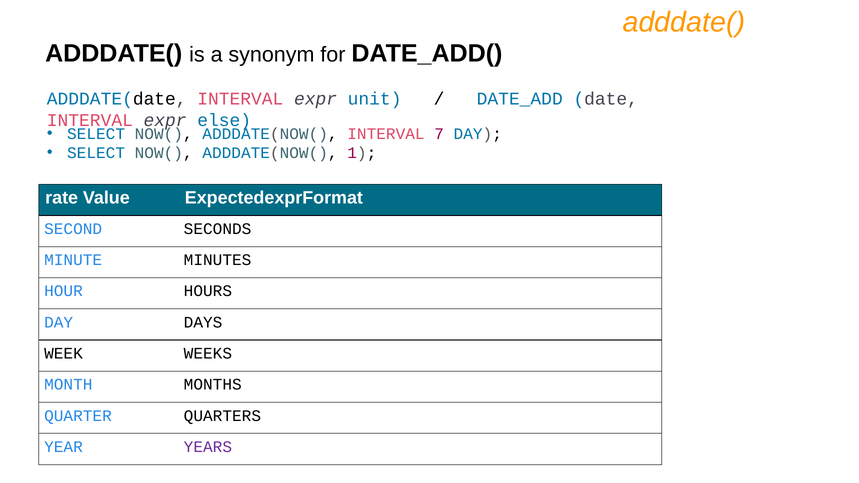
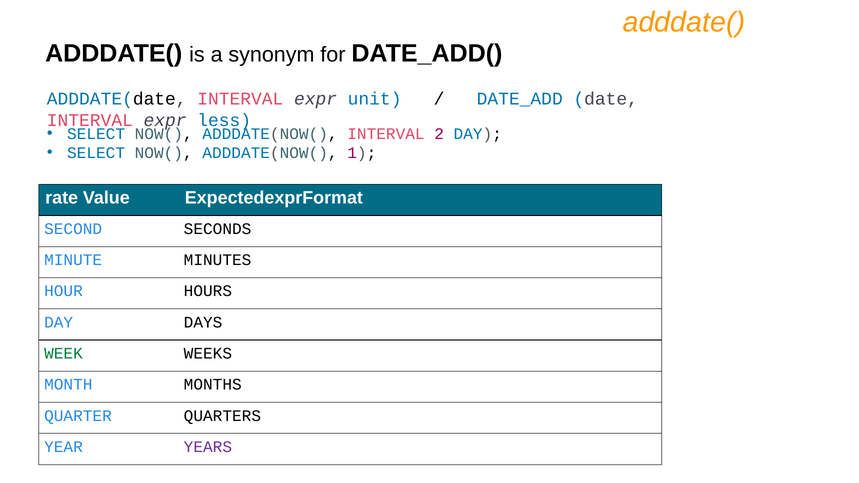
else: else -> less
7: 7 -> 2
WEEK colour: black -> green
